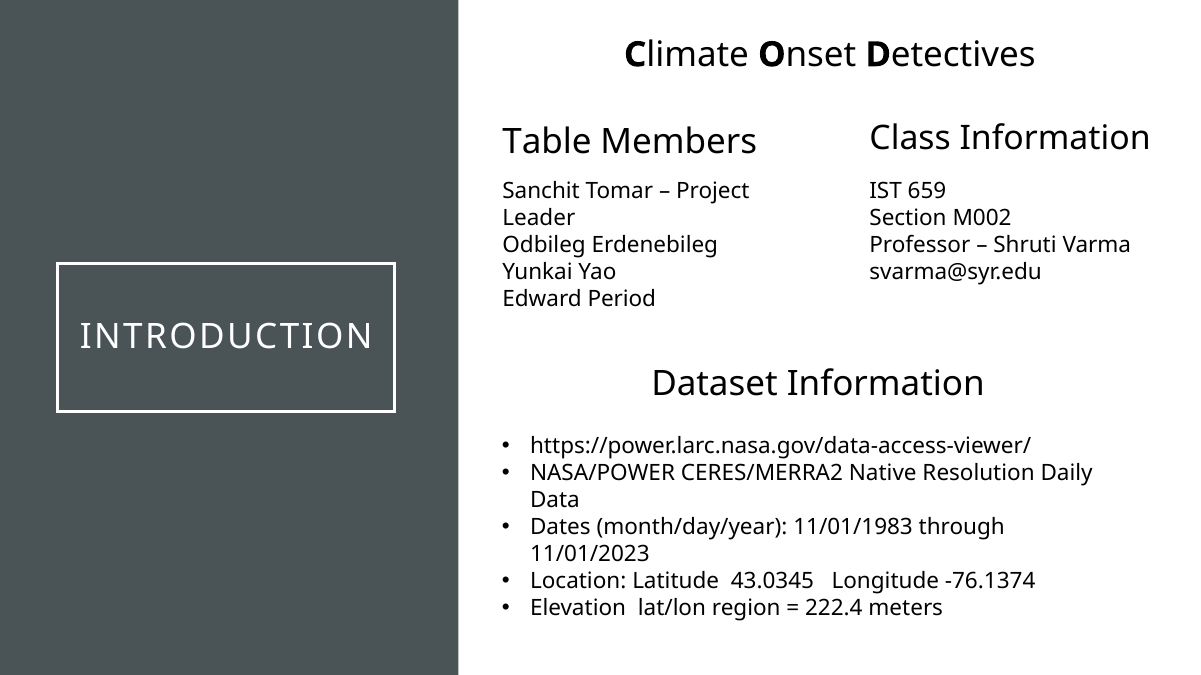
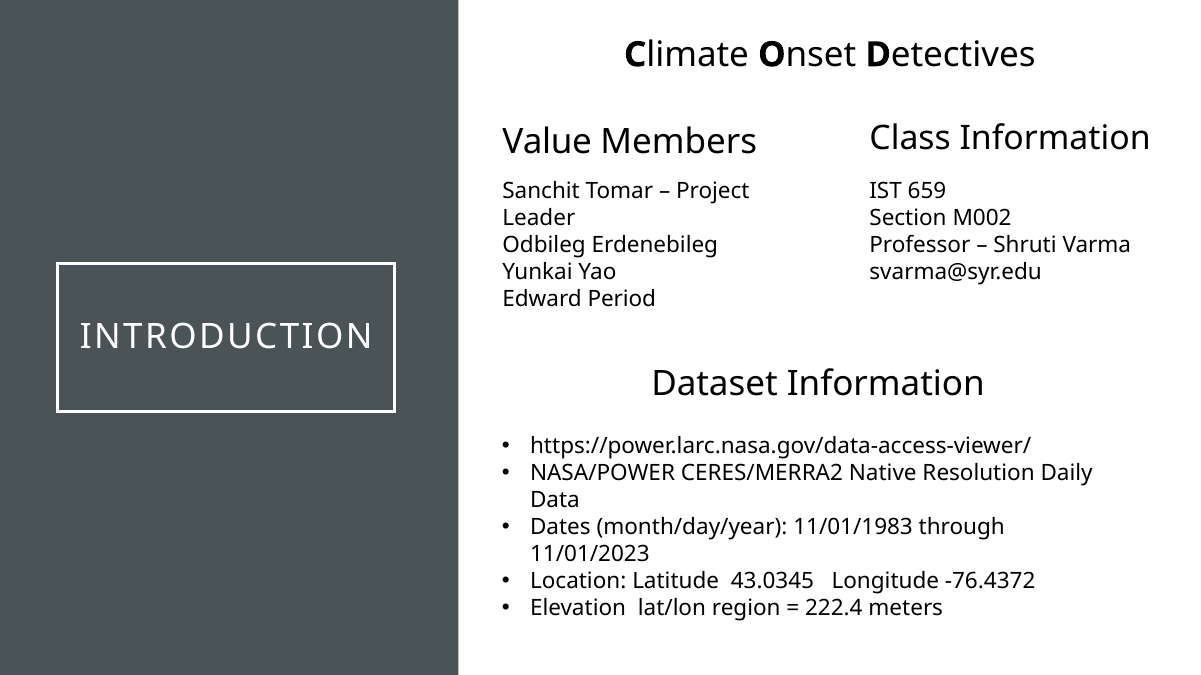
Table: Table -> Value
-76.1374: -76.1374 -> -76.4372
